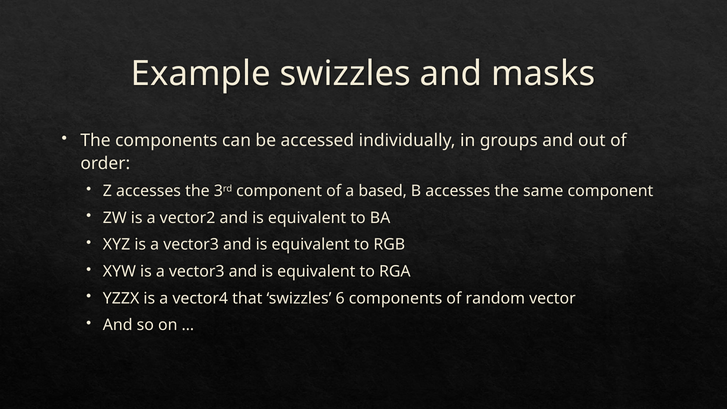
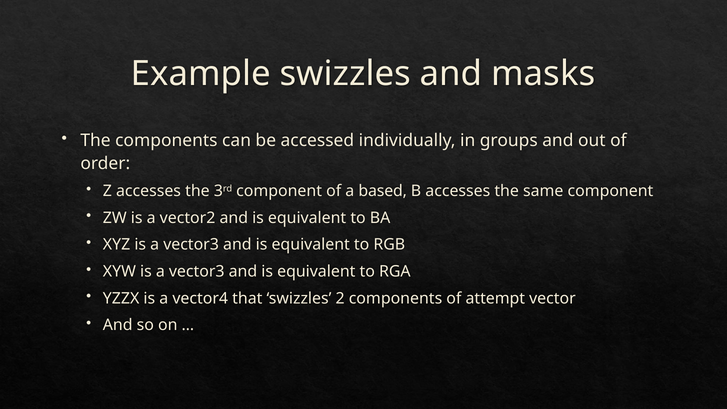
6: 6 -> 2
random: random -> attempt
